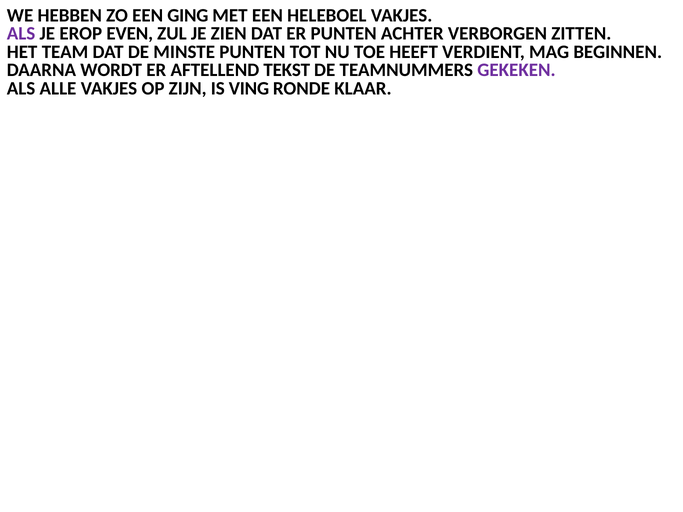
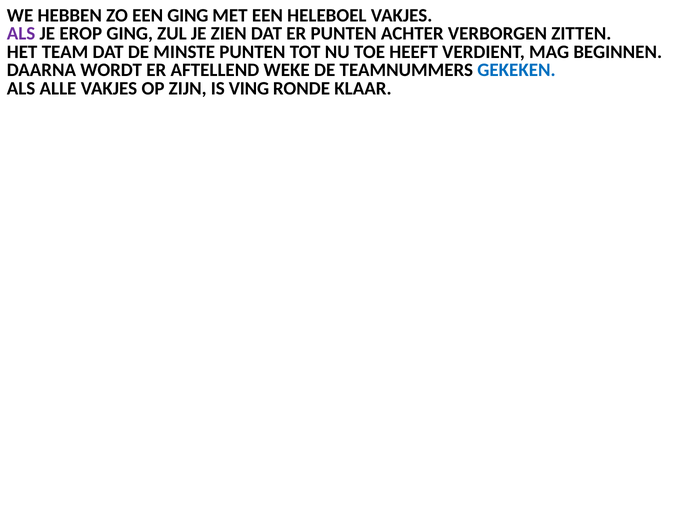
EROP EVEN: EVEN -> GING
TEKST: TEKST -> WEKE
GEKEKEN colour: purple -> blue
